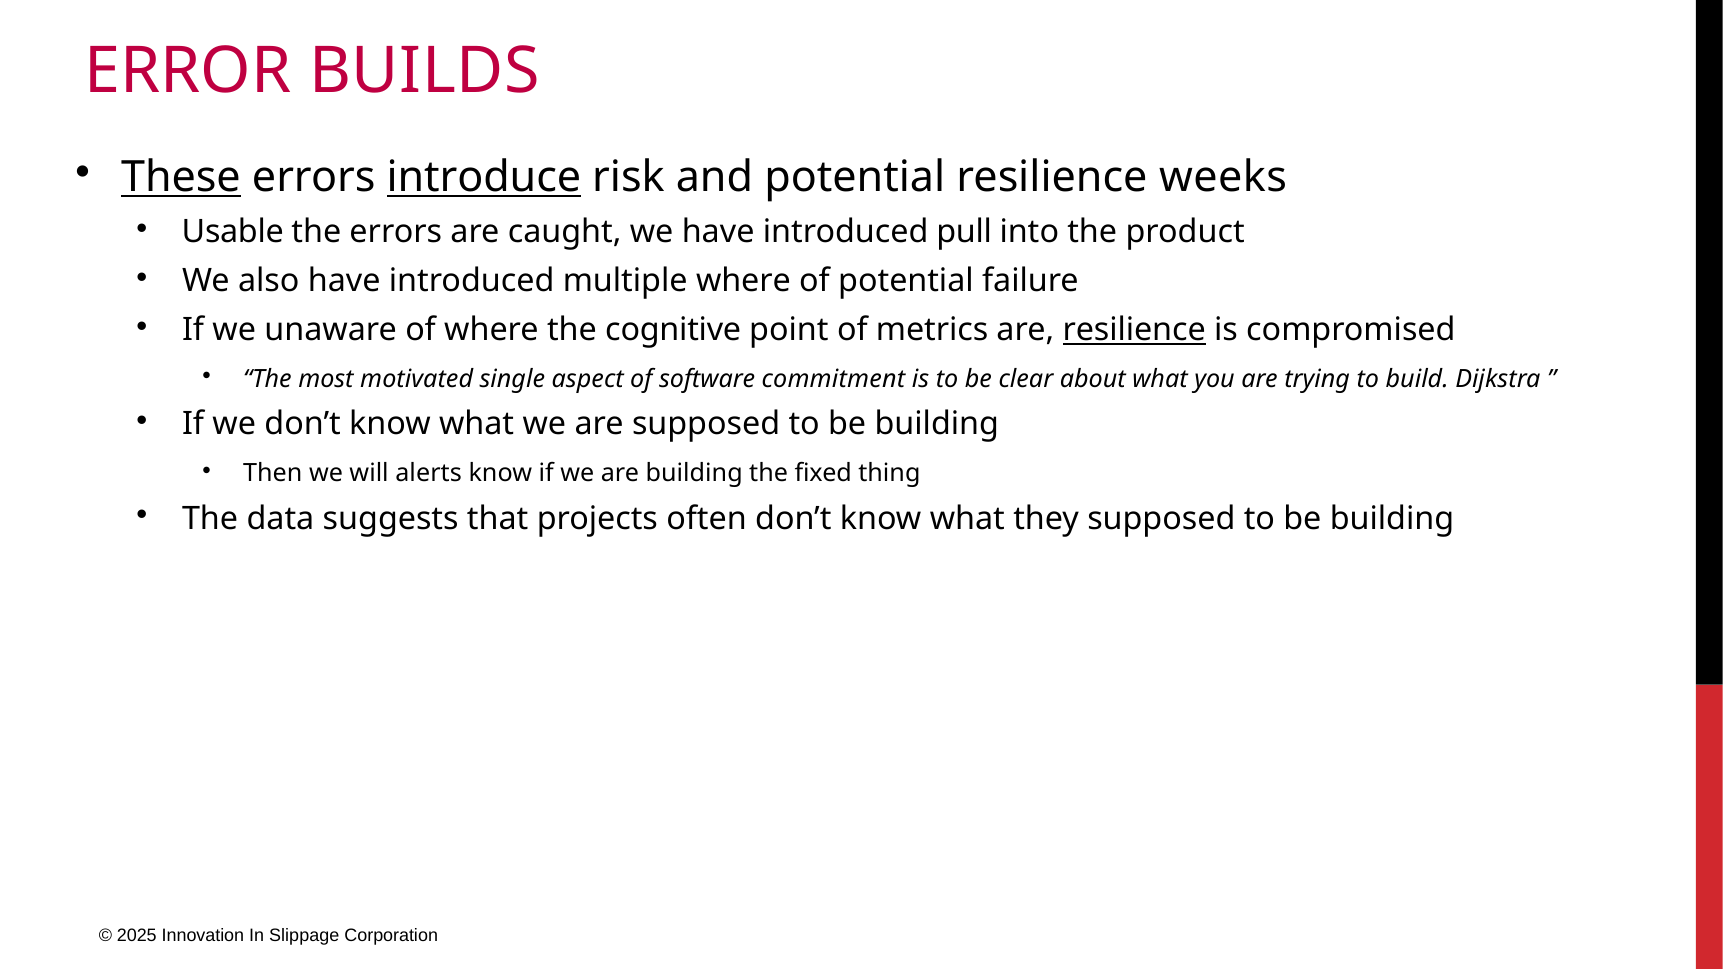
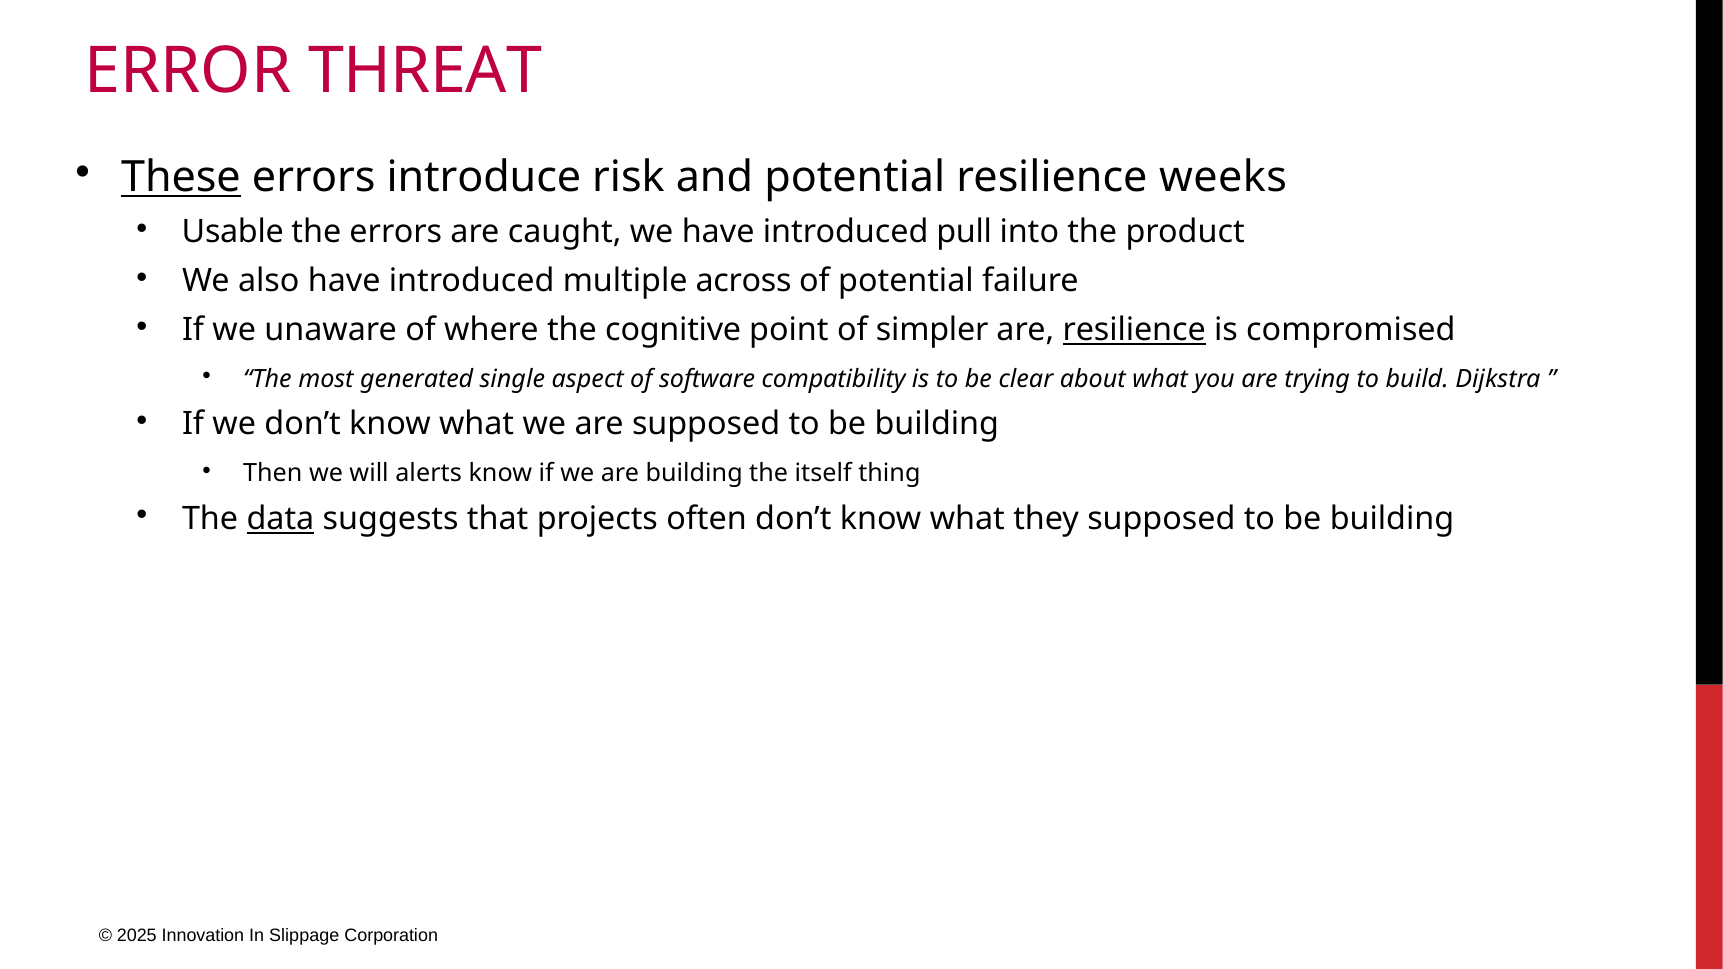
BUILDS: BUILDS -> THREAT
introduce underline: present -> none
multiple where: where -> across
metrics: metrics -> simpler
motivated: motivated -> generated
commitment: commitment -> compatibility
fixed: fixed -> itself
data underline: none -> present
